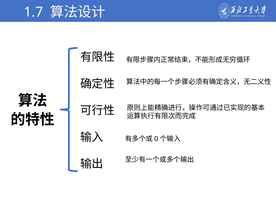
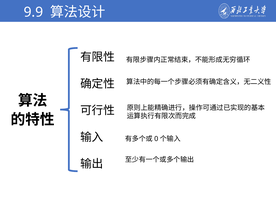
1.7: 1.7 -> 9.9
